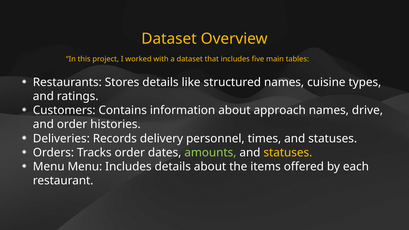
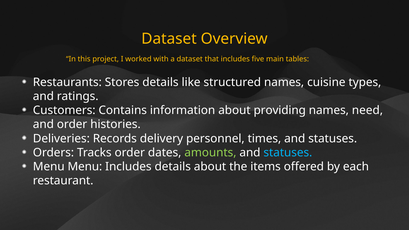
approach: approach -> providing
drive: drive -> need
statuses at (288, 153) colour: yellow -> light blue
